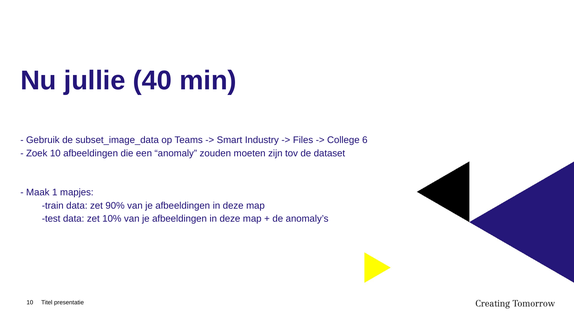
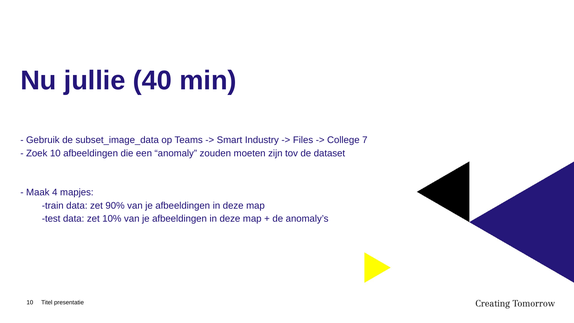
6: 6 -> 7
1: 1 -> 4
